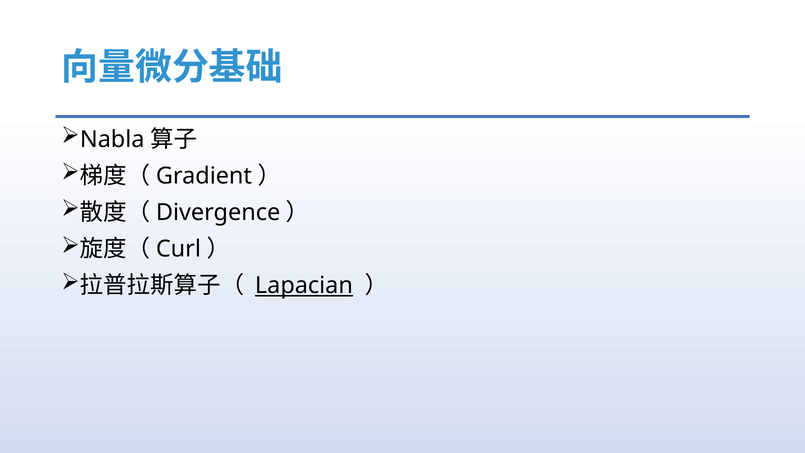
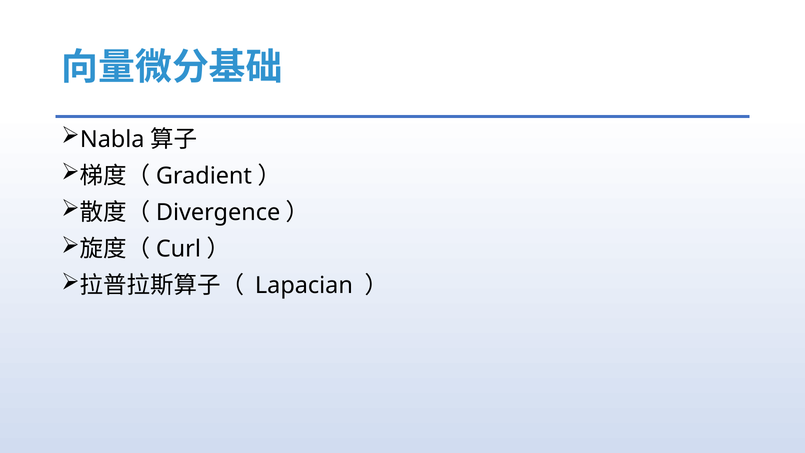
Lapacian underline: present -> none
